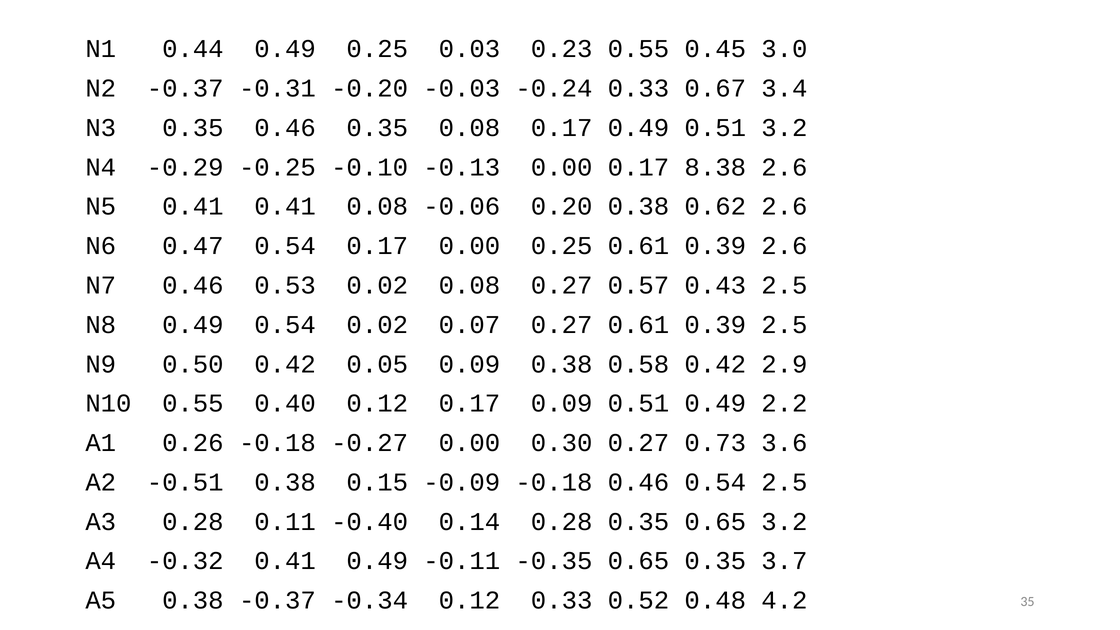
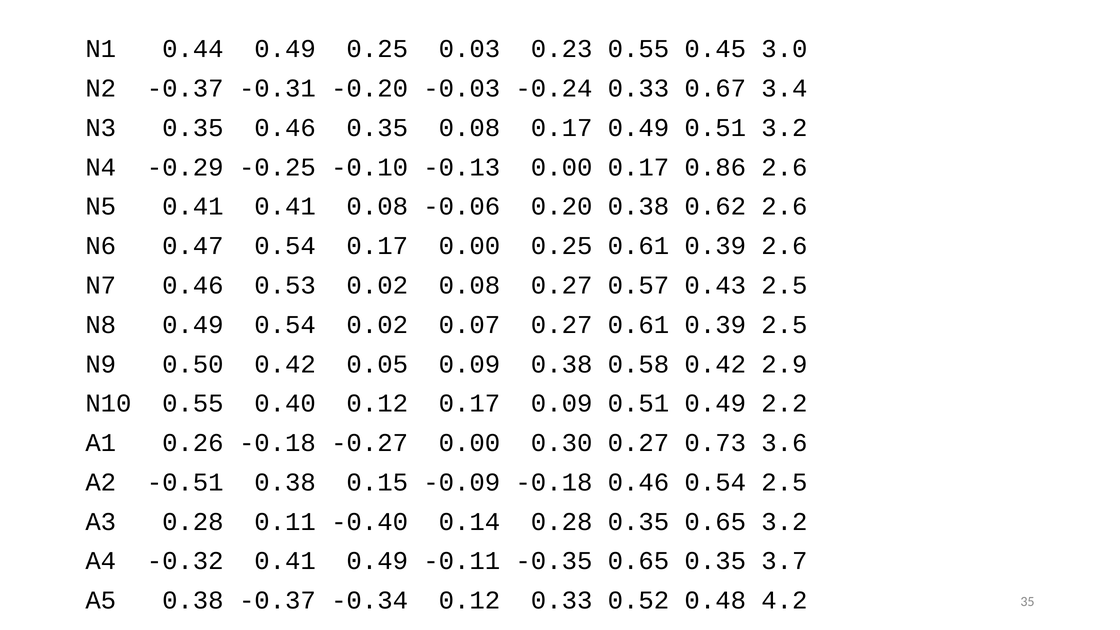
8.38: 8.38 -> 0.86
